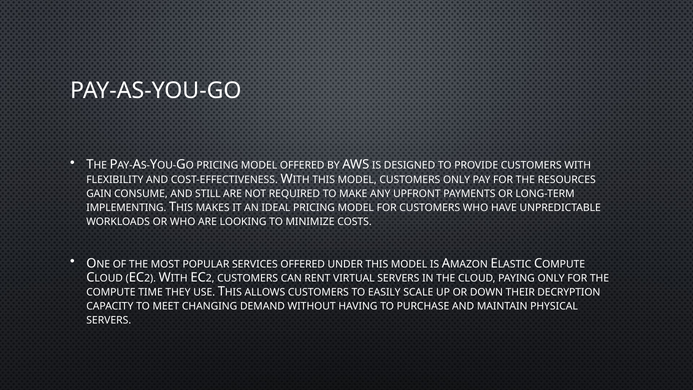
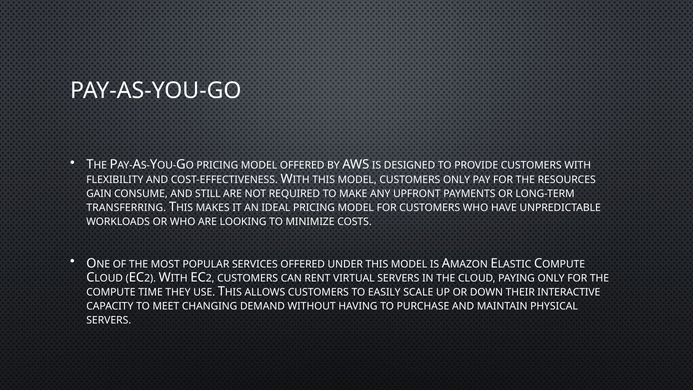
IMPLEMENTING: IMPLEMENTING -> TRANSFERRING
DECRYPTION: DECRYPTION -> INTERACTIVE
